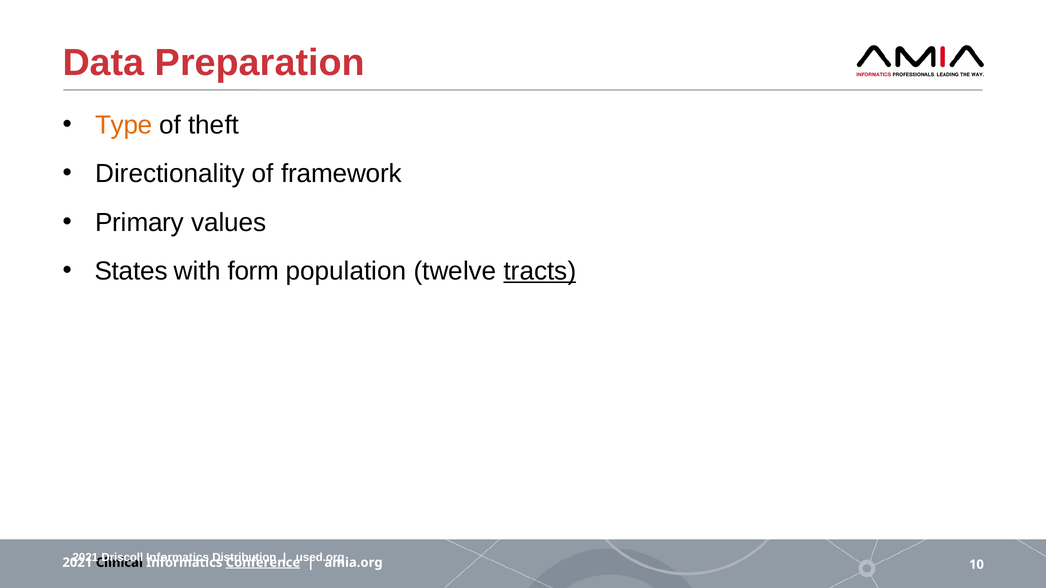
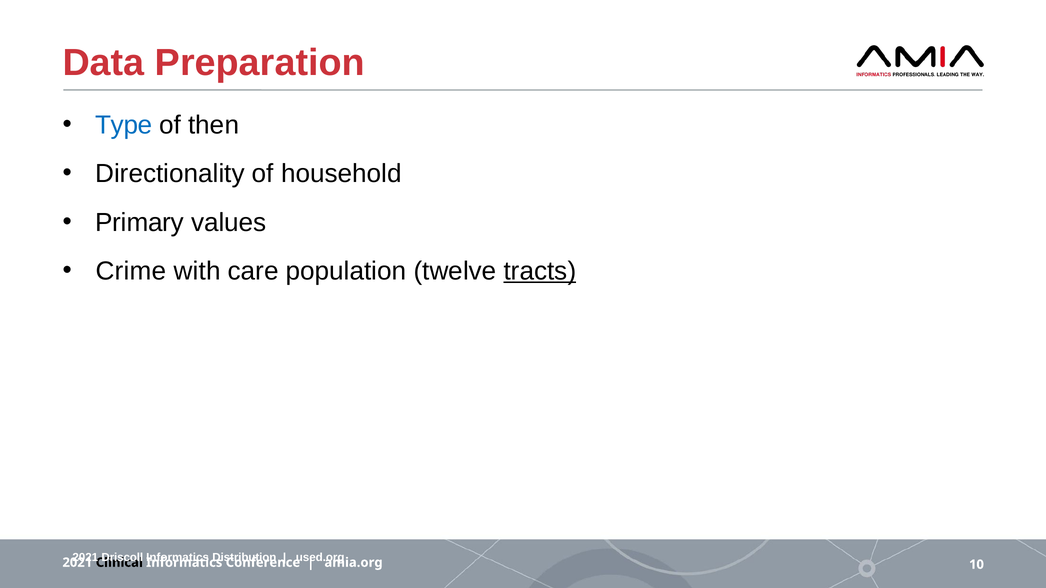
Type colour: orange -> blue
theft: theft -> then
framework: framework -> household
States: States -> Crime
form: form -> care
Conference underline: present -> none
